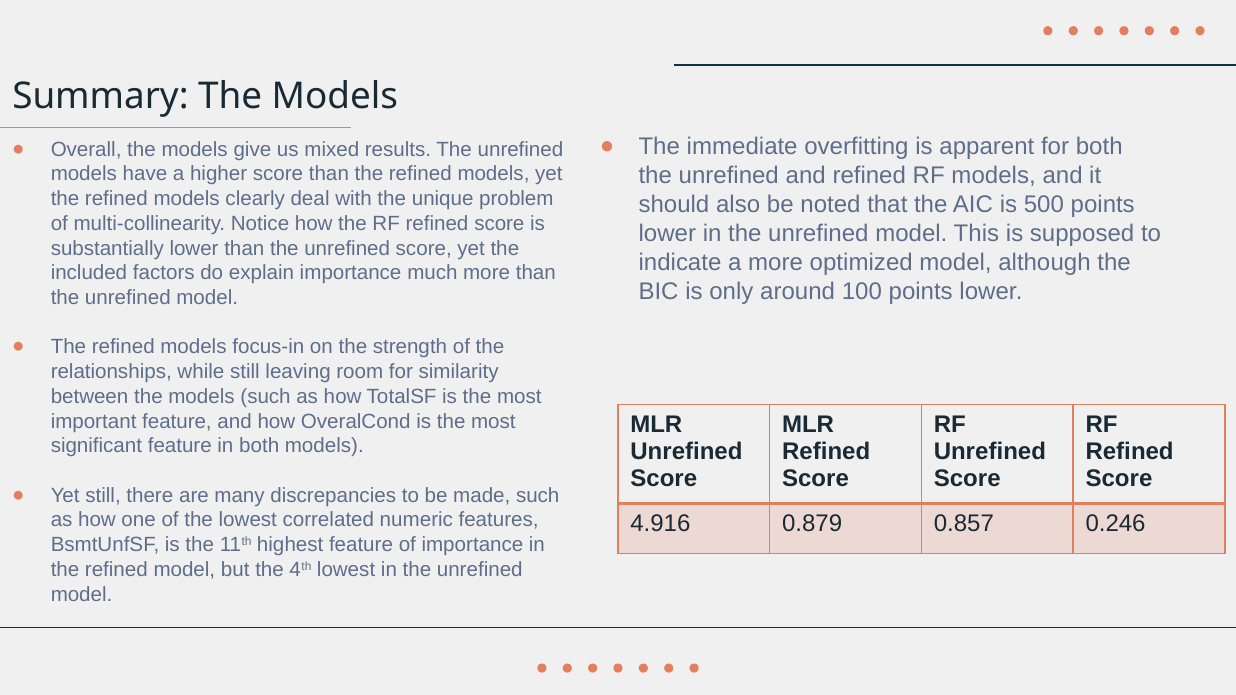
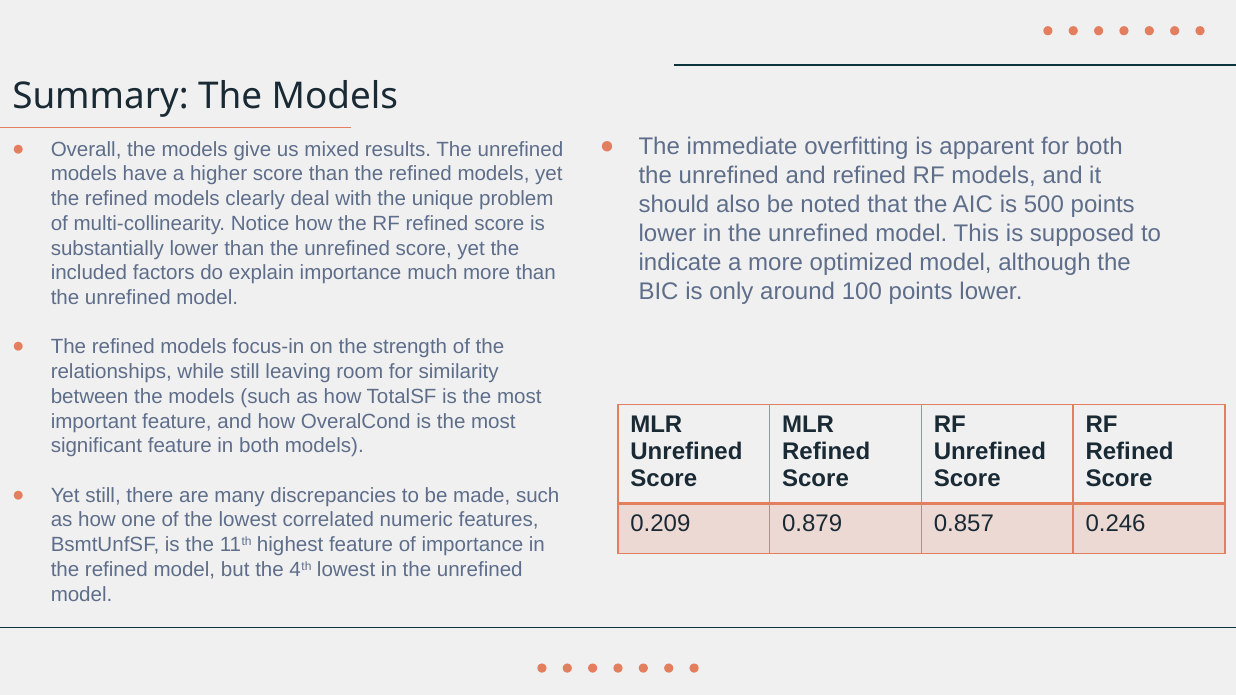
4.916: 4.916 -> 0.209
